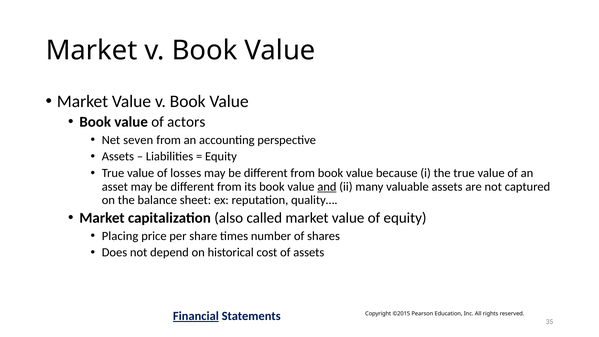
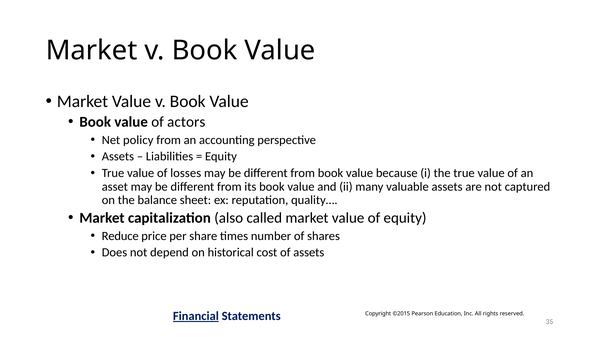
seven: seven -> policy
and underline: present -> none
Placing: Placing -> Reduce
